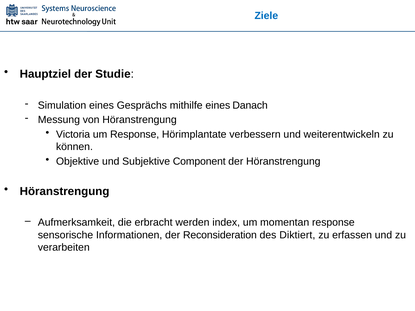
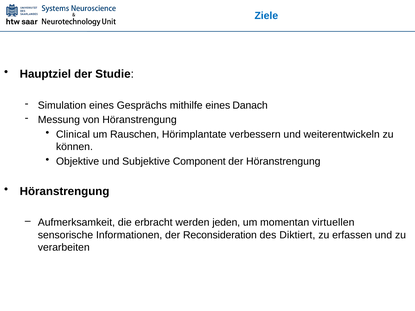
Victoria: Victoria -> Clinical
um Response: Response -> Rauschen
index: index -> jeden
momentan response: response -> virtuellen
